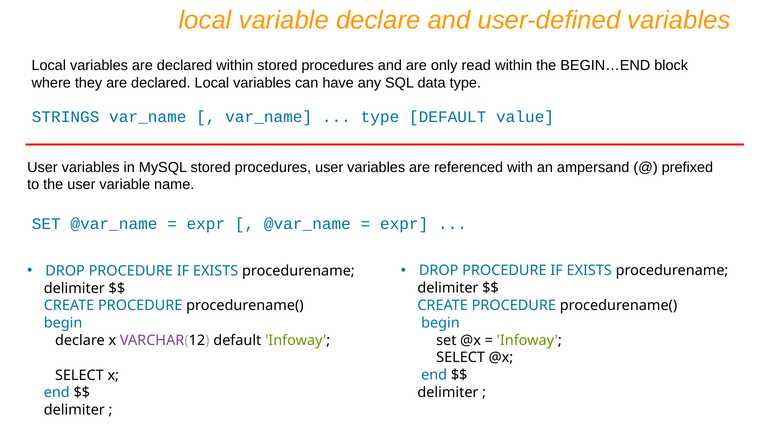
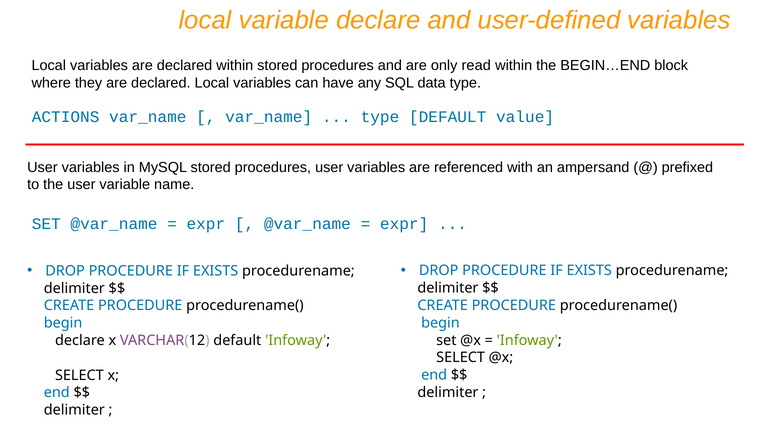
STRINGS: STRINGS -> ACTIONS
